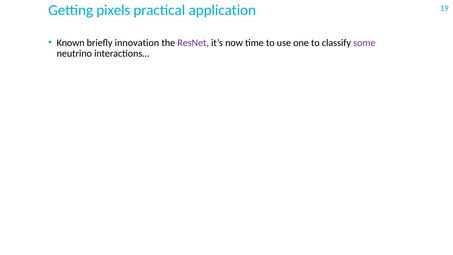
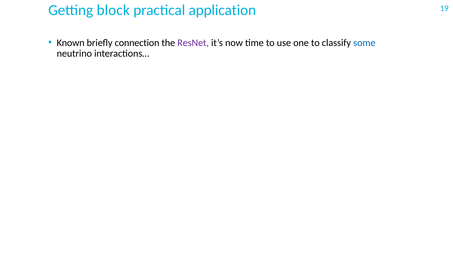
pixels: pixels -> block
innovation: innovation -> connection
some colour: purple -> blue
